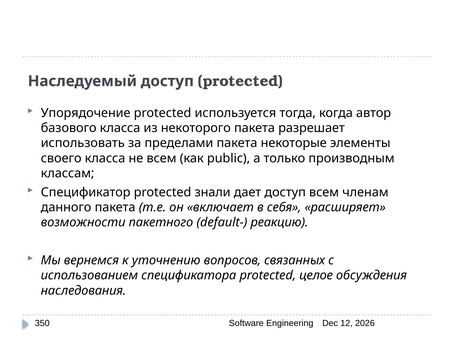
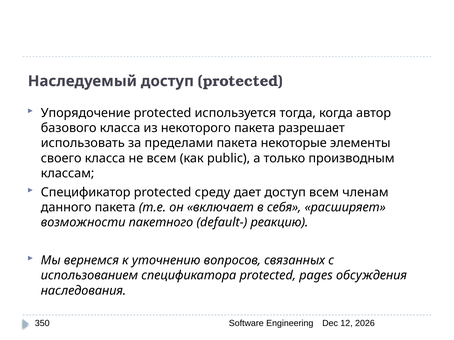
знали: знали -> среду
целое: целое -> pages
